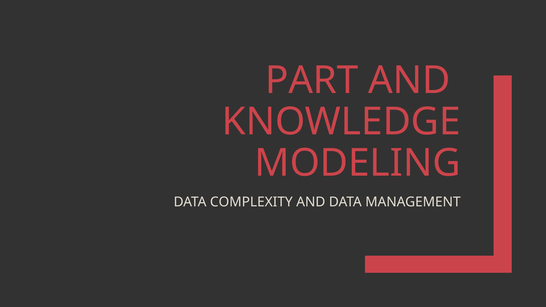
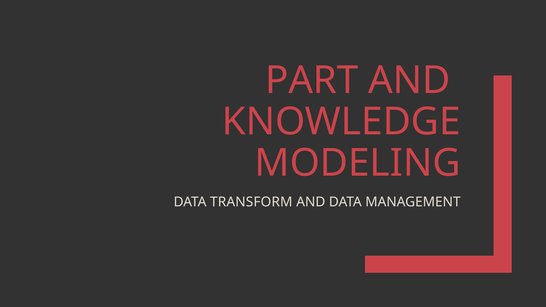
COMPLEXITY: COMPLEXITY -> TRANSFORM
